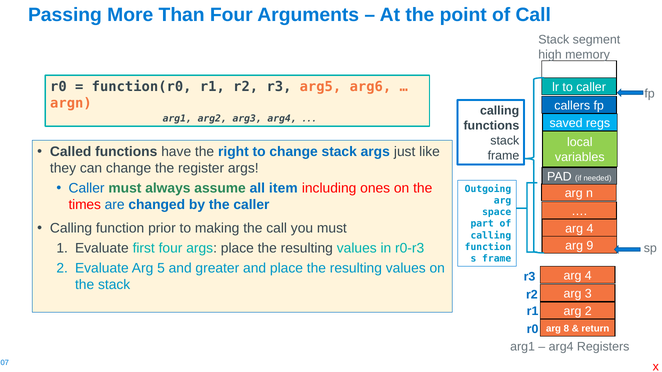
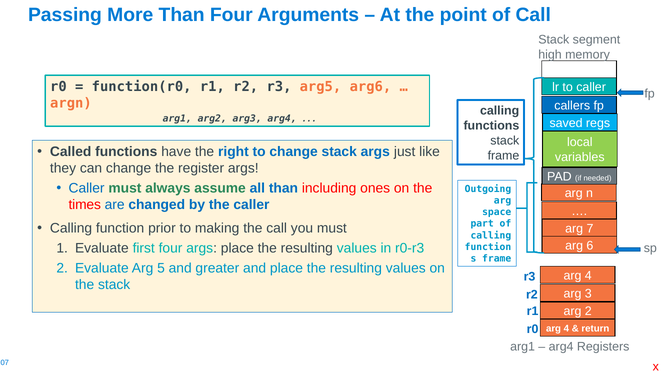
all item: item -> than
4 at (590, 229): 4 -> 7
9: 9 -> 6
8 at (566, 329): 8 -> 4
